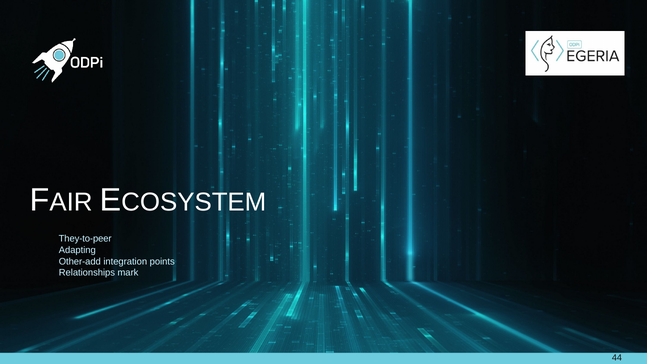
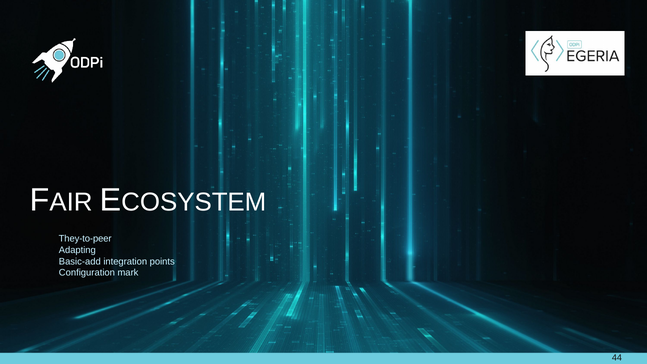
Other-add: Other-add -> Basic-add
Relationships: Relationships -> Configuration
